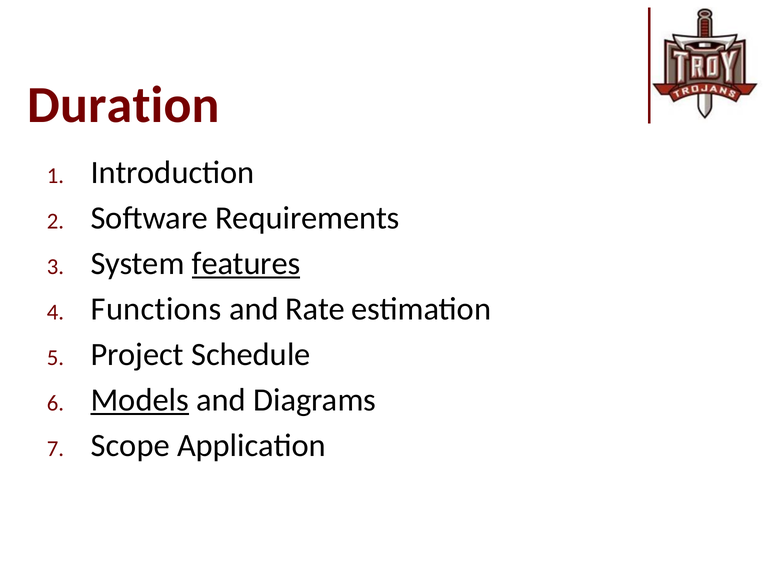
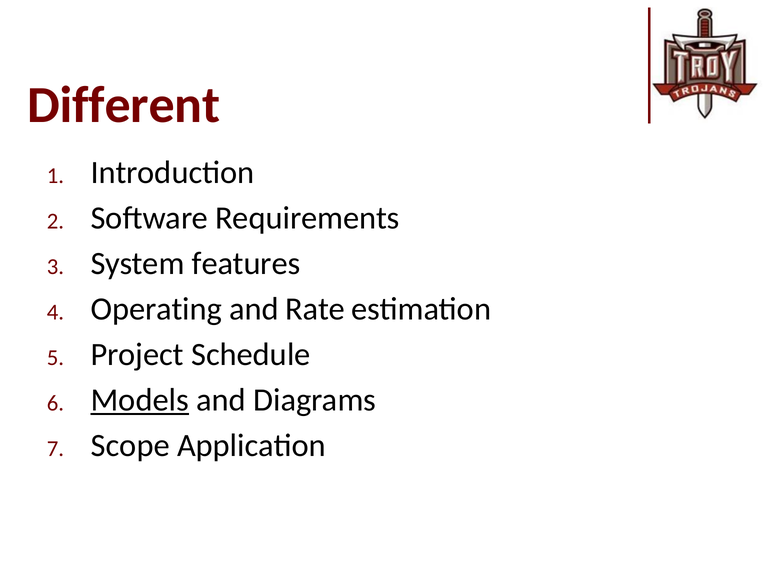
Duration: Duration -> Different
features underline: present -> none
Functions: Functions -> Operating
